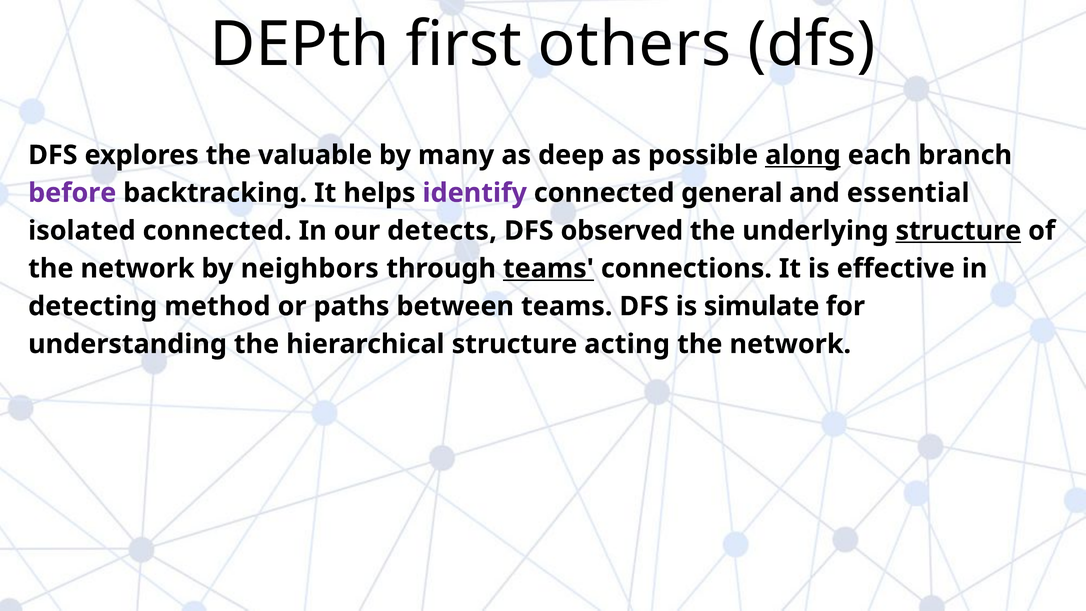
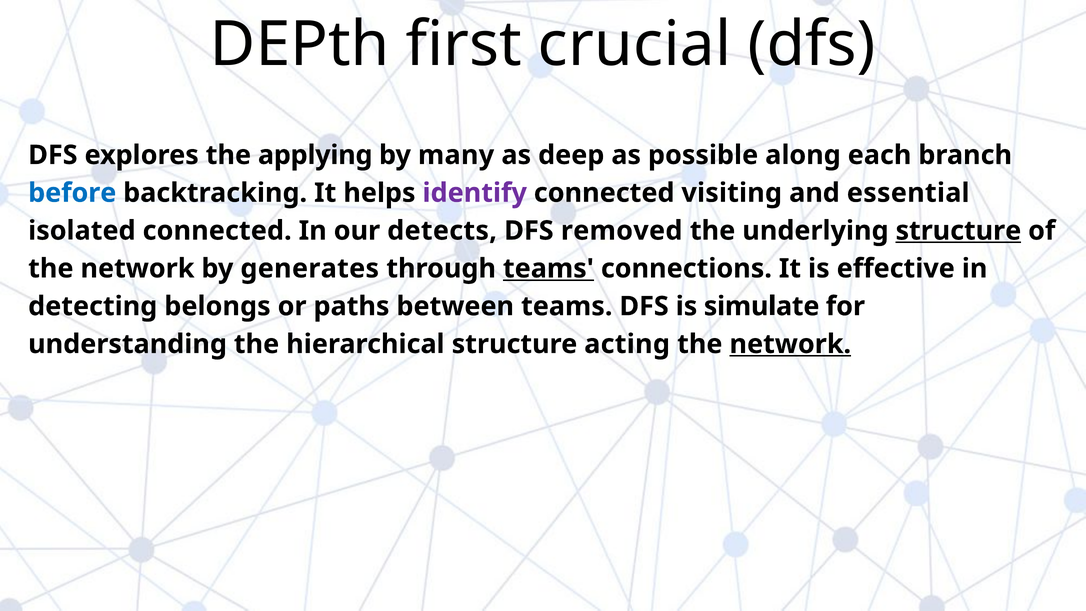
others: others -> crucial
valuable: valuable -> applying
along underline: present -> none
before colour: purple -> blue
general: general -> visiting
observed: observed -> removed
neighbors: neighbors -> generates
method: method -> belongs
network at (790, 344) underline: none -> present
